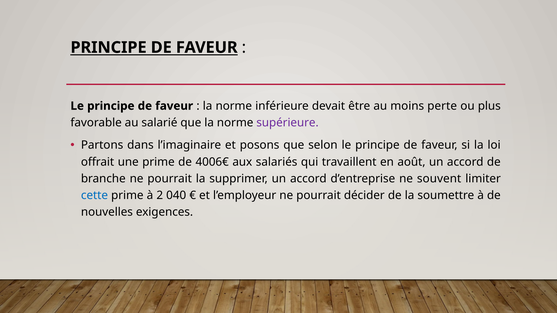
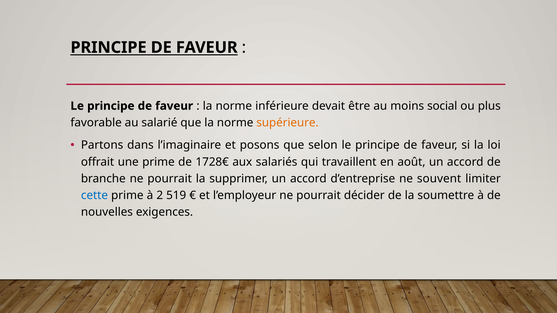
perte: perte -> social
supérieure colour: purple -> orange
4006€: 4006€ -> 1728€
040: 040 -> 519
